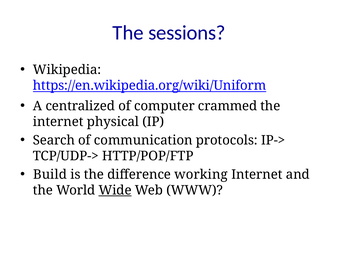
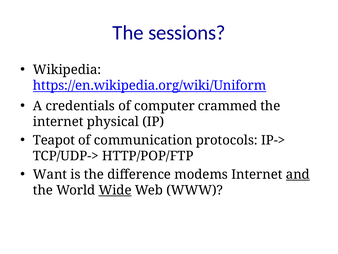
centralized: centralized -> credentials
Search: Search -> Teapot
Build: Build -> Want
working: working -> modems
and underline: none -> present
